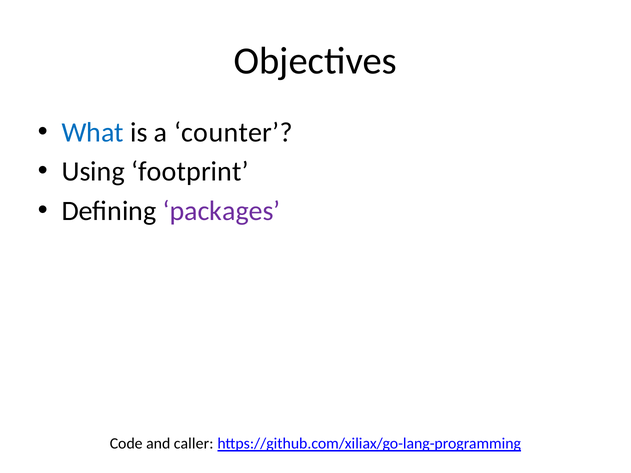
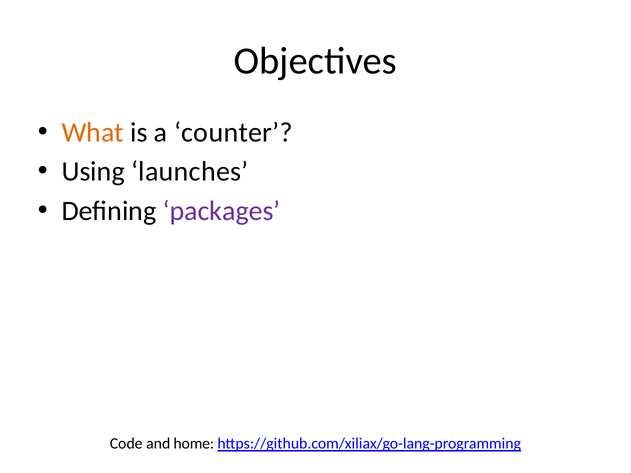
What colour: blue -> orange
footprint: footprint -> launches
caller: caller -> home
